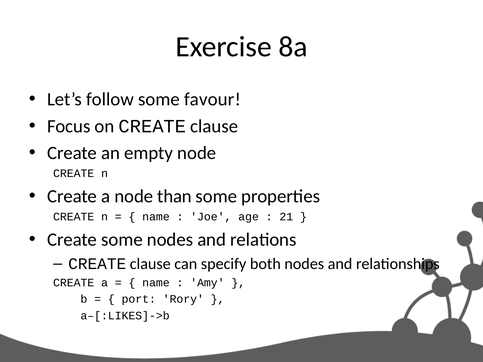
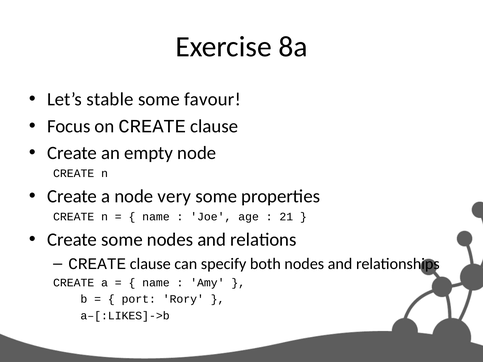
follow: follow -> stable
than: than -> very
